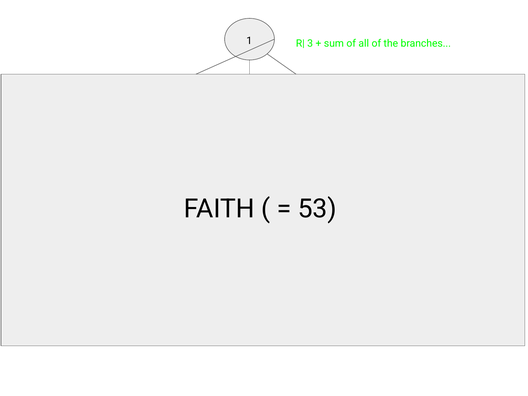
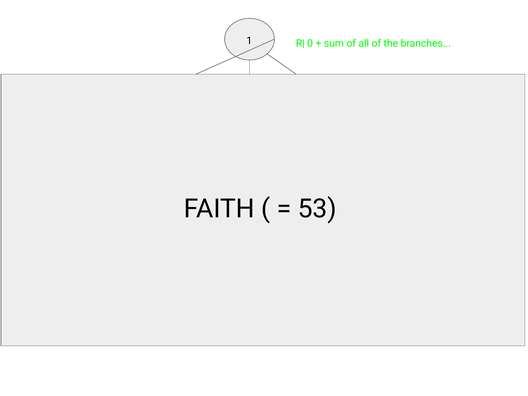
3 at (310, 43): 3 -> 0
